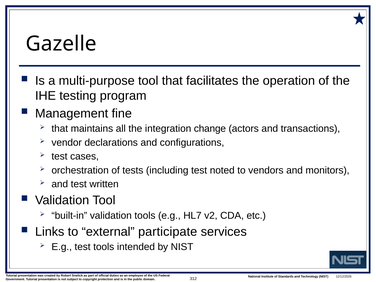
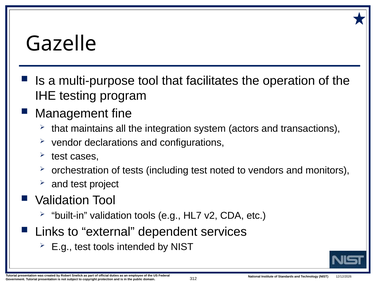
change: change -> system
written: written -> project
participate: participate -> dependent
